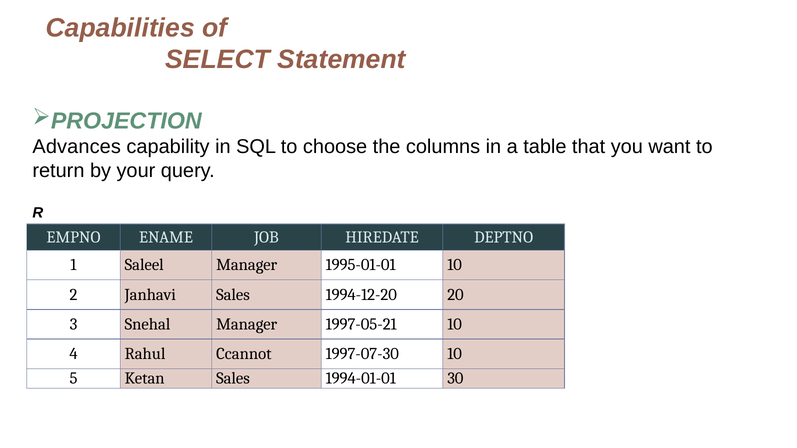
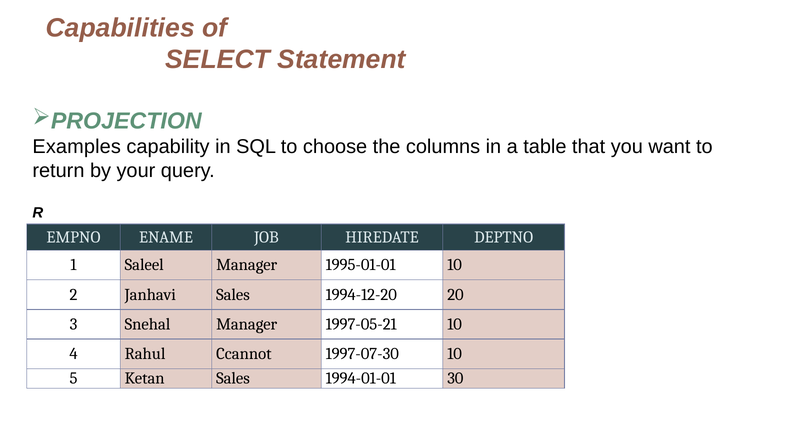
Advances: Advances -> Examples
